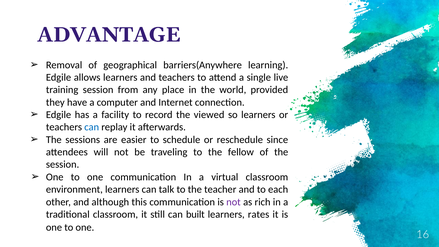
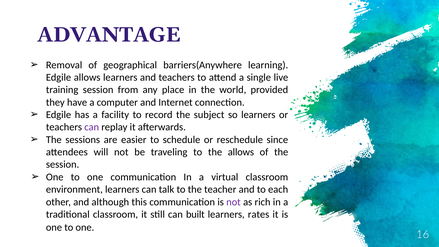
viewed: viewed -> subject
can at (92, 127) colour: blue -> purple
the fellow: fellow -> allows
